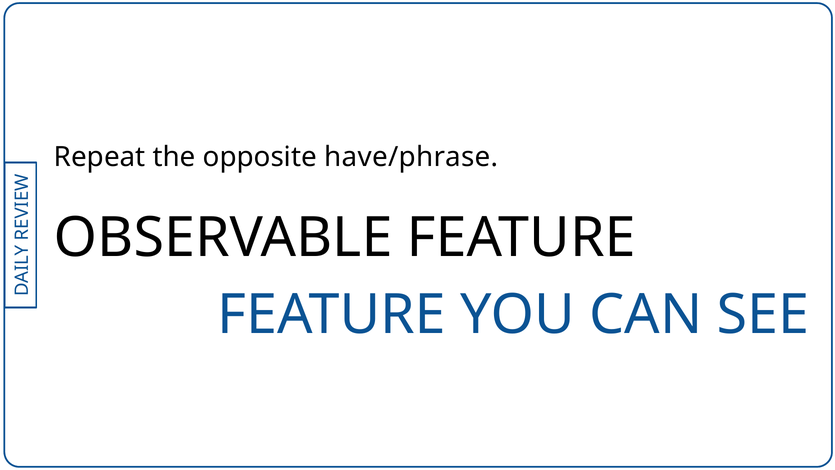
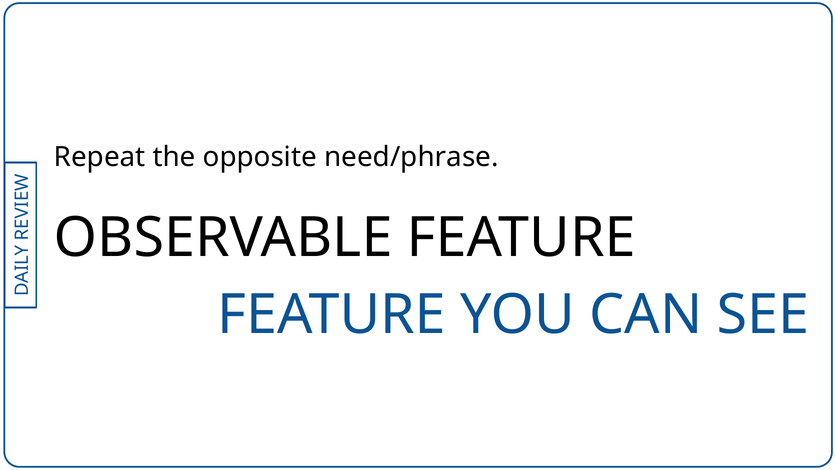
have/phrase: have/phrase -> need/phrase
